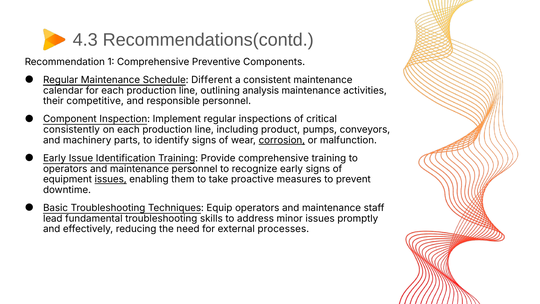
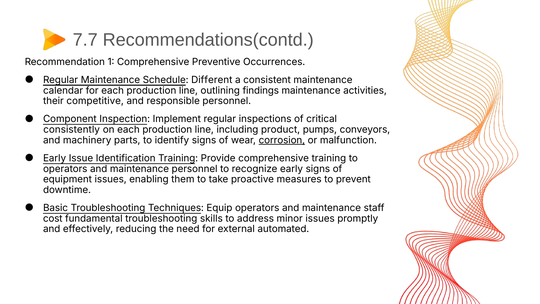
4.3: 4.3 -> 7.7
Components: Components -> Occurrences
analysis: analysis -> findings
issues at (111, 179) underline: present -> none
lead: lead -> cost
processes: processes -> automated
